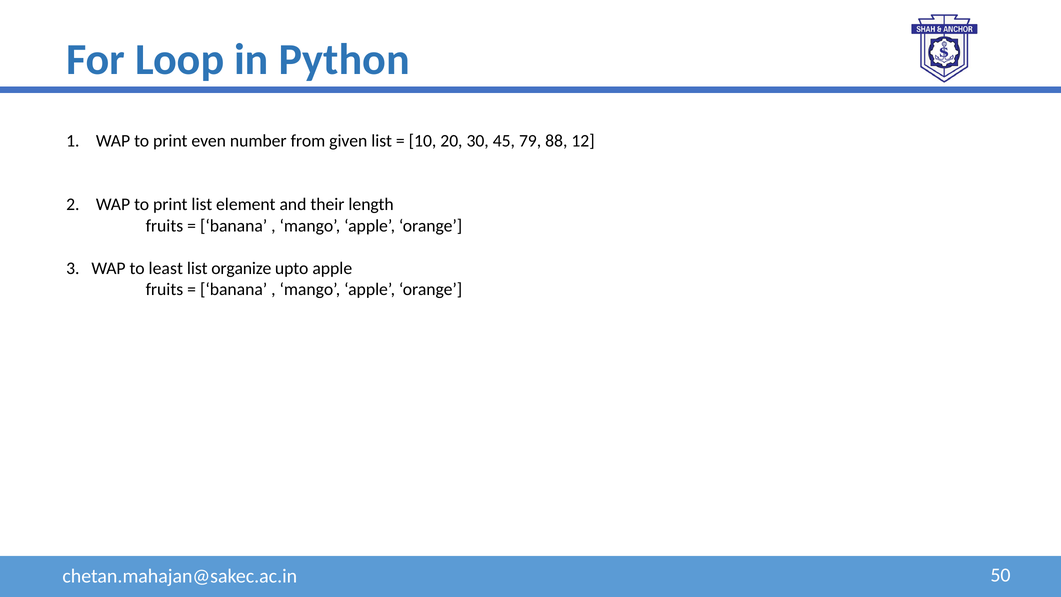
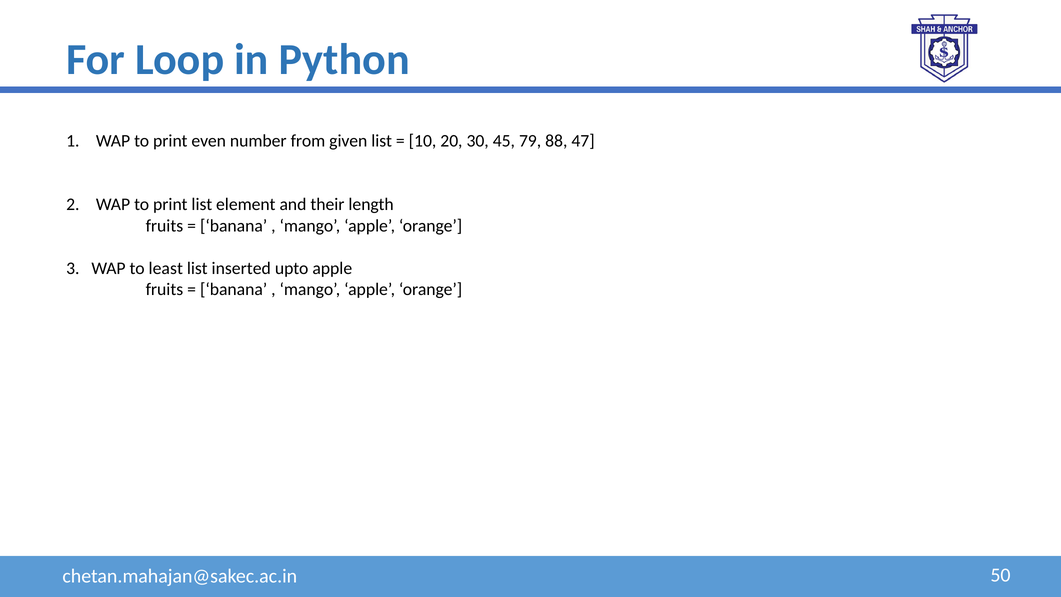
12: 12 -> 47
organize: organize -> inserted
